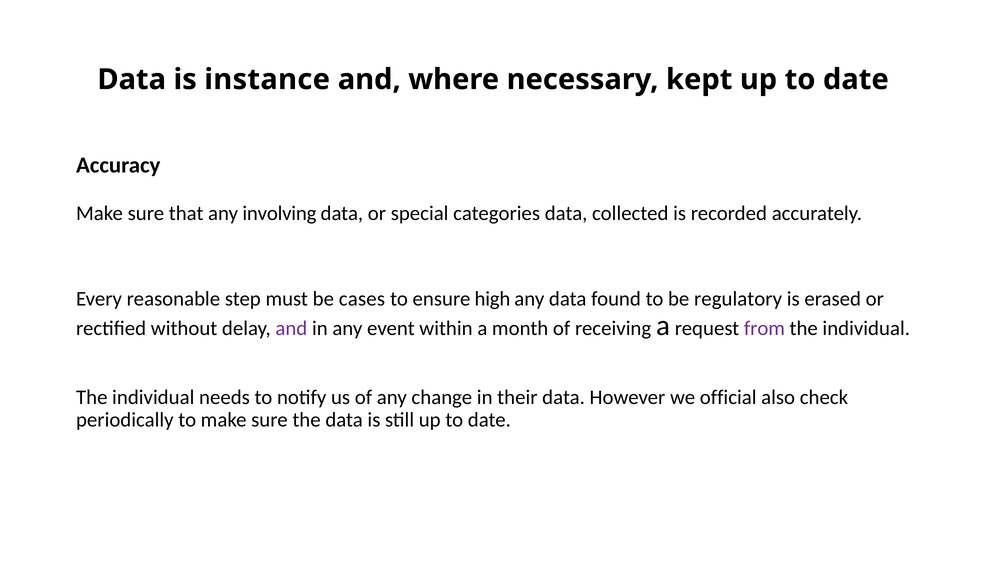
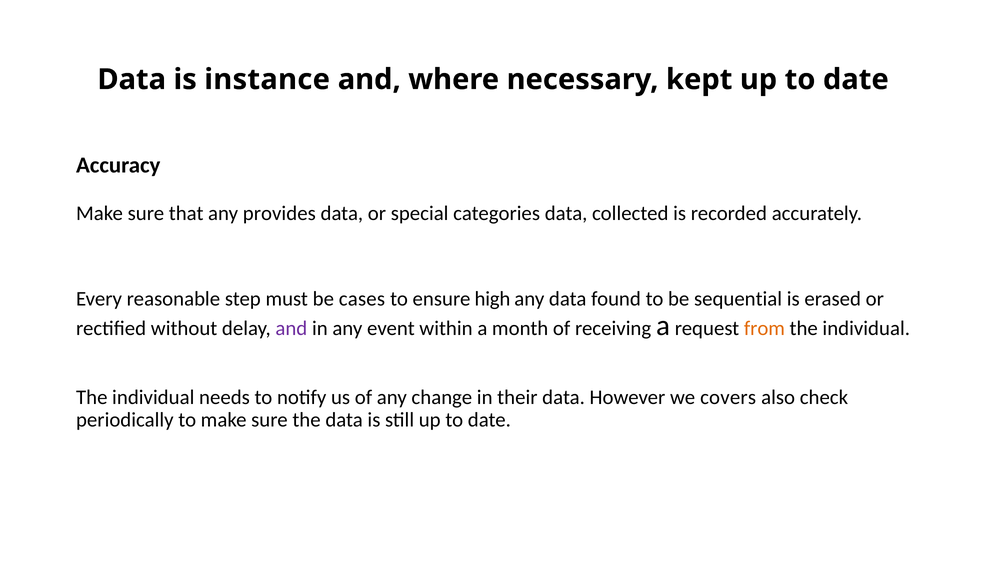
involving: involving -> provides
regulatory: regulatory -> sequential
from colour: purple -> orange
official: official -> covers
